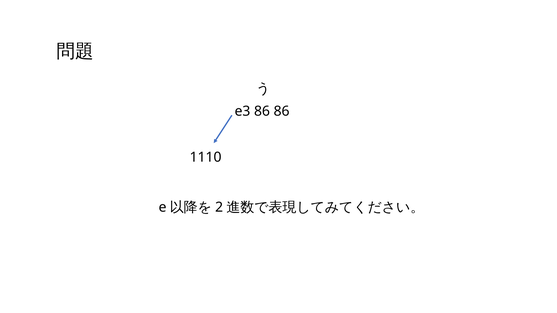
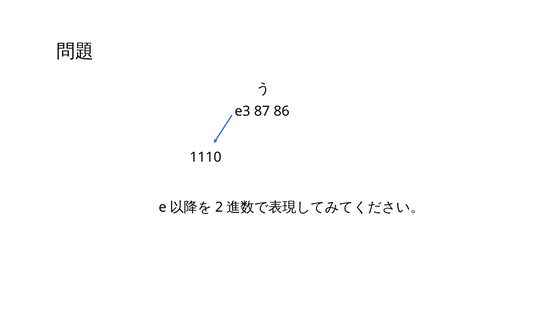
e3 86: 86 -> 87
